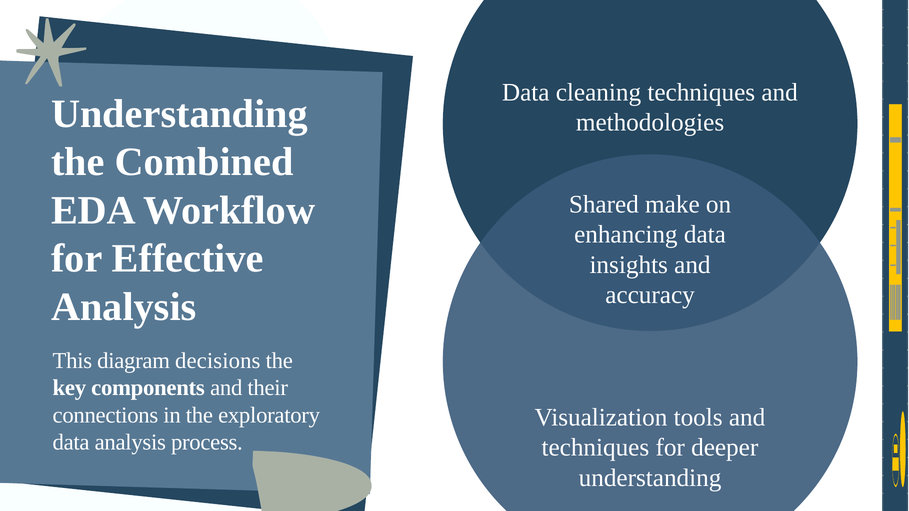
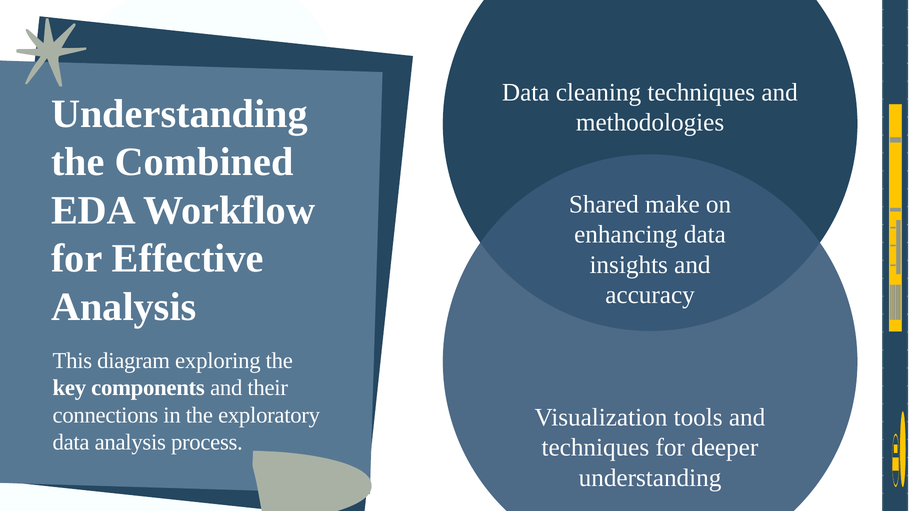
decisions: decisions -> exploring
